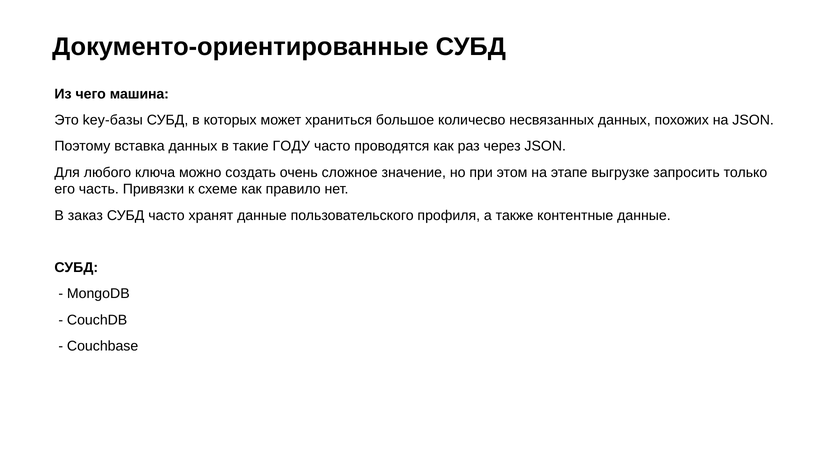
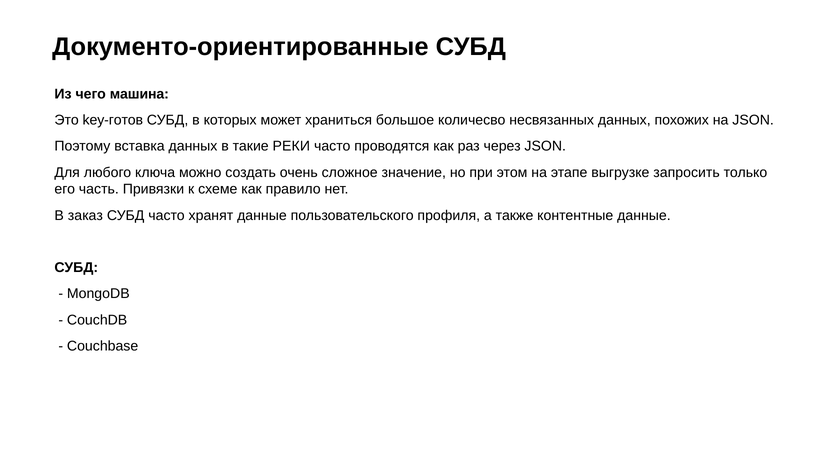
key-базы: key-базы -> key-готов
ГОДУ: ГОДУ -> РЕКИ
